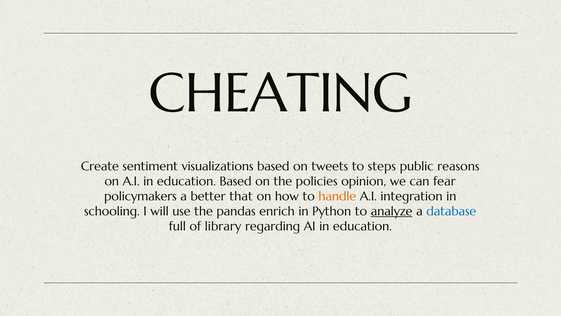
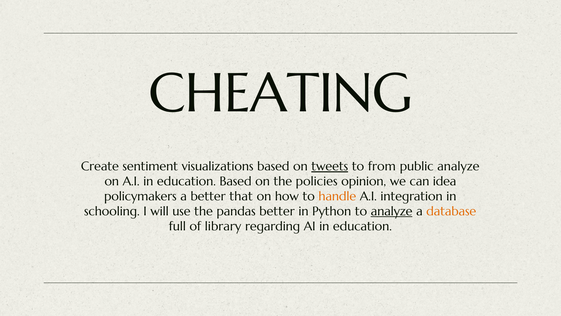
tweets underline: none -> present
steps: steps -> from
public reasons: reasons -> analyze
fear: fear -> idea
pandas enrich: enrich -> better
database colour: blue -> orange
